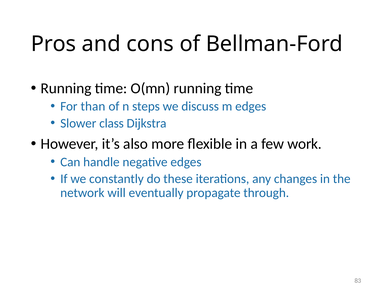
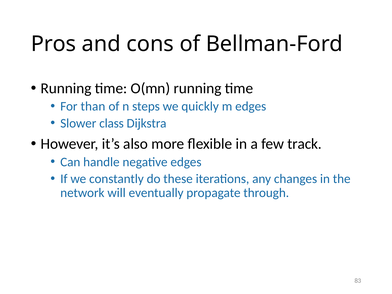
discuss: discuss -> quickly
work: work -> track
